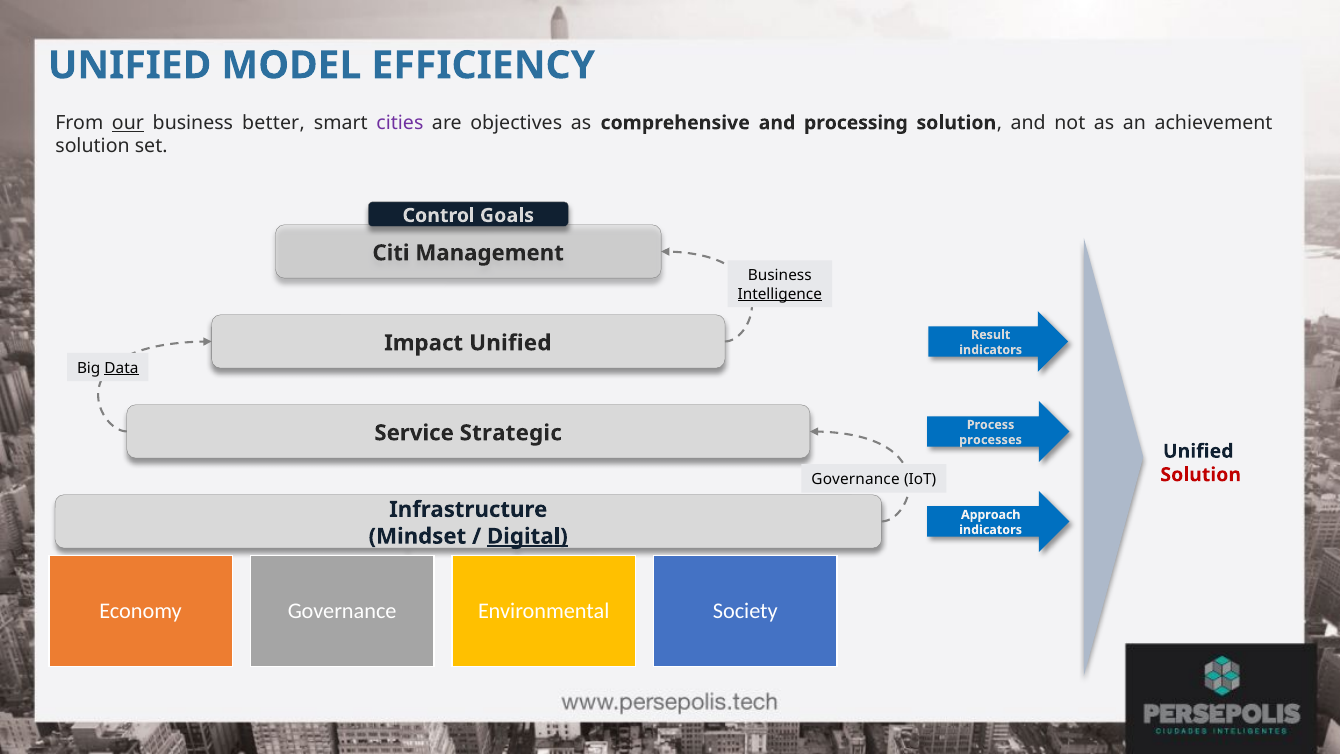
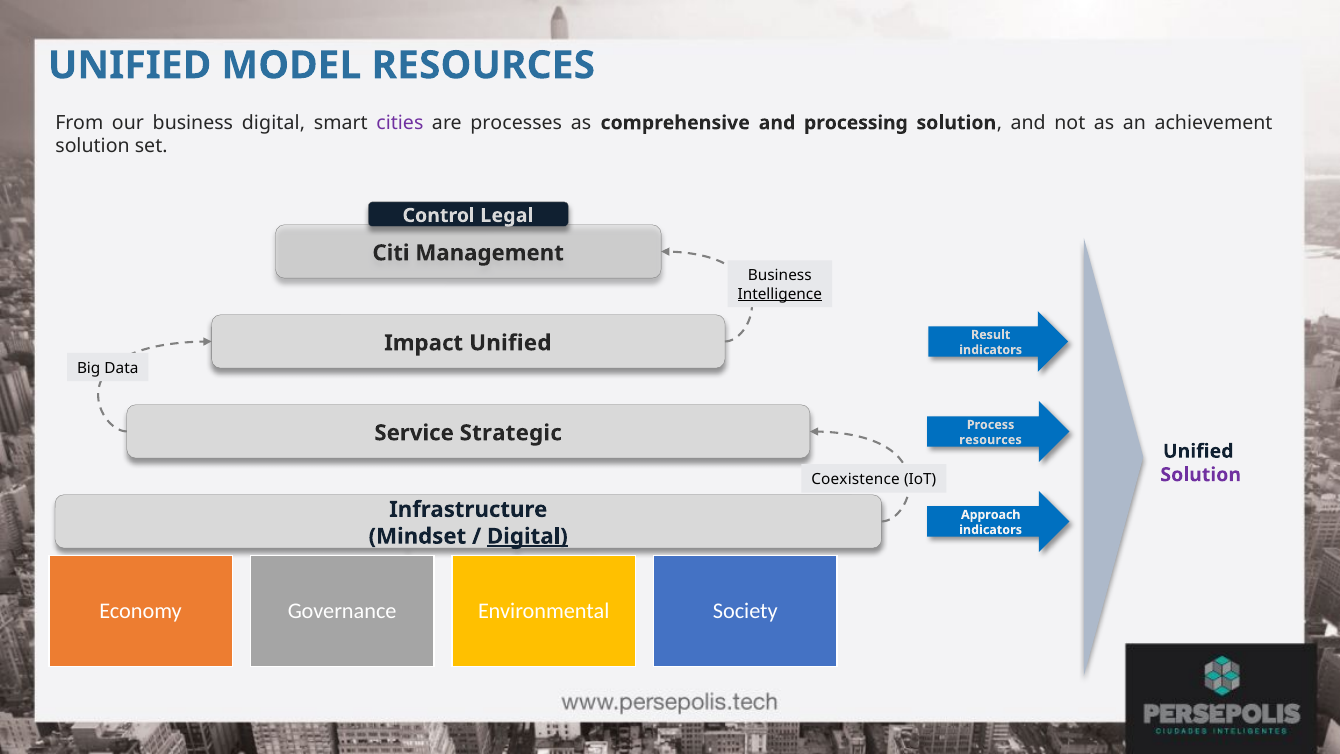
MODEL EFFICIENCY: EFFICIENCY -> RESOURCES
our underline: present -> none
business better: better -> digital
objectives: objectives -> processes
Goals: Goals -> Legal
Data underline: present -> none
processes at (991, 440): processes -> resources
Solution at (1201, 475) colour: red -> purple
Governance at (856, 479): Governance -> Coexistence
